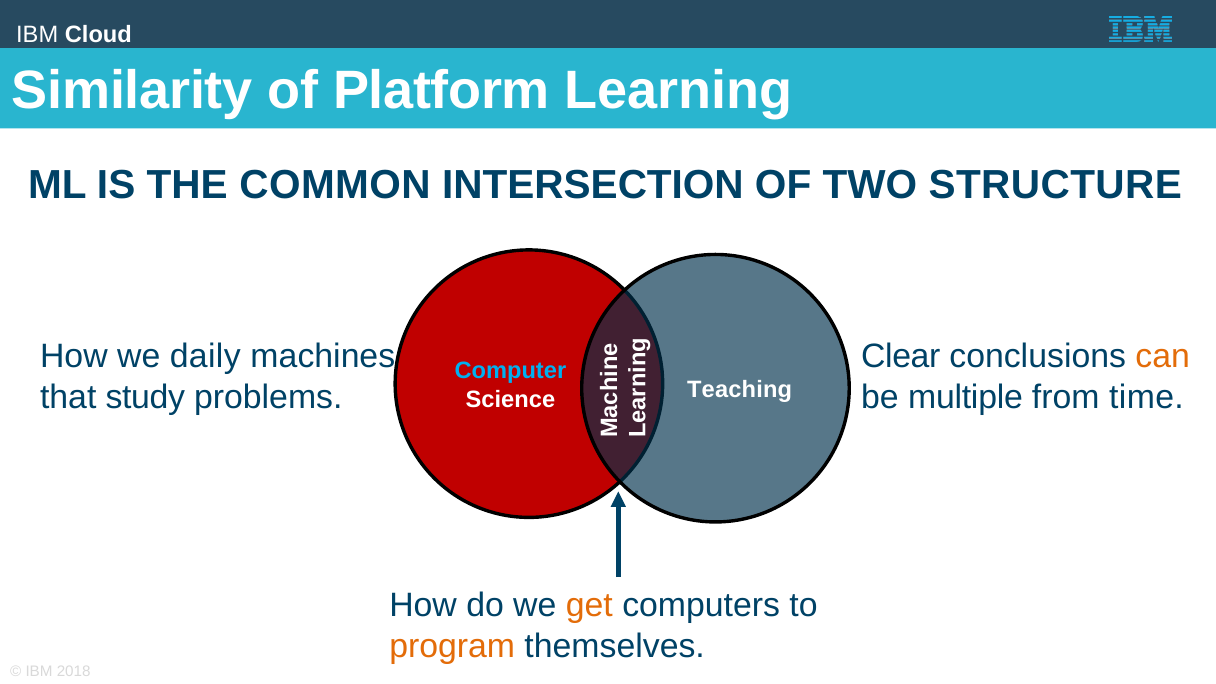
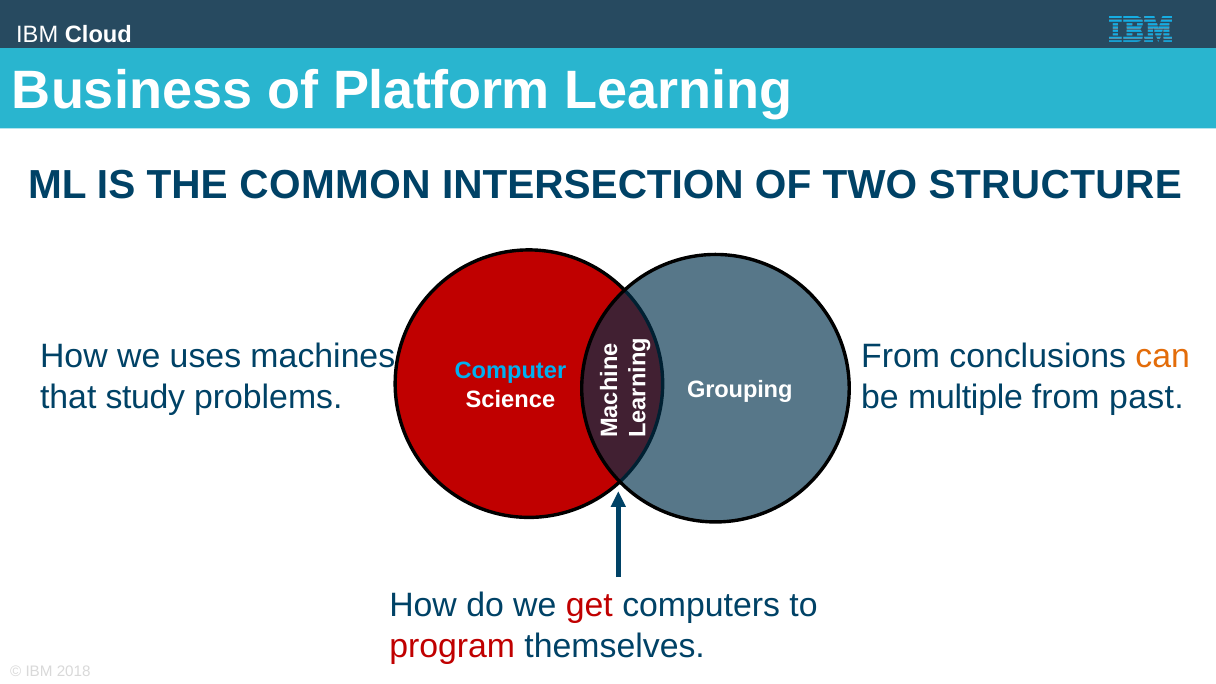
Similarity: Similarity -> Business
daily: daily -> uses
Clear at (901, 357): Clear -> From
time: time -> past
Teaching: Teaching -> Grouping
get colour: orange -> red
program colour: orange -> red
